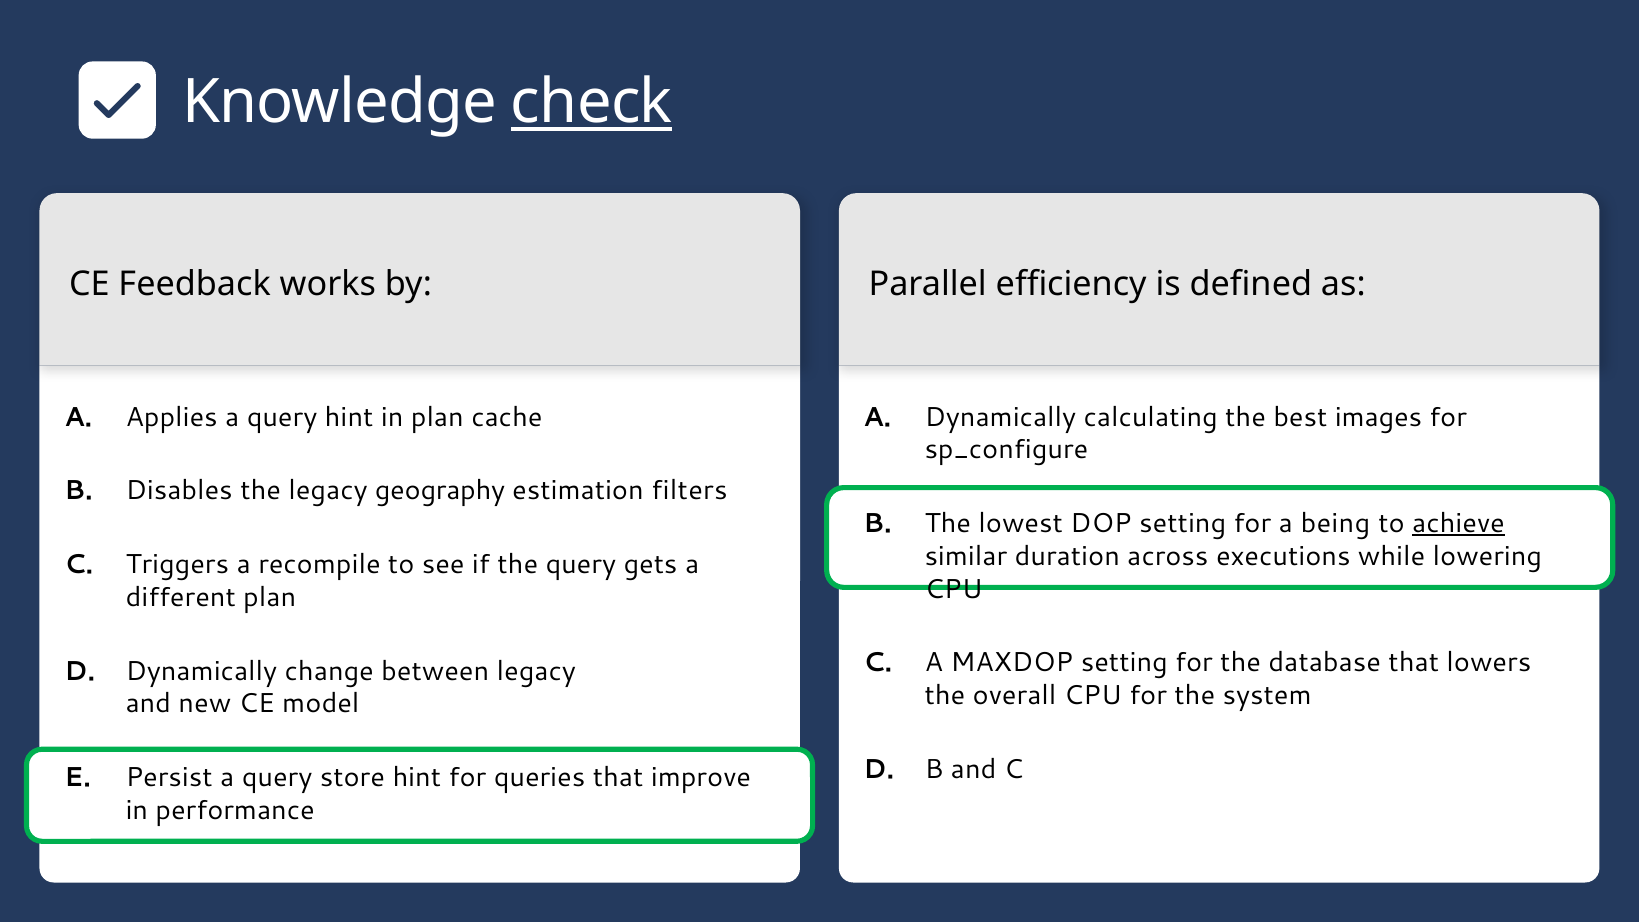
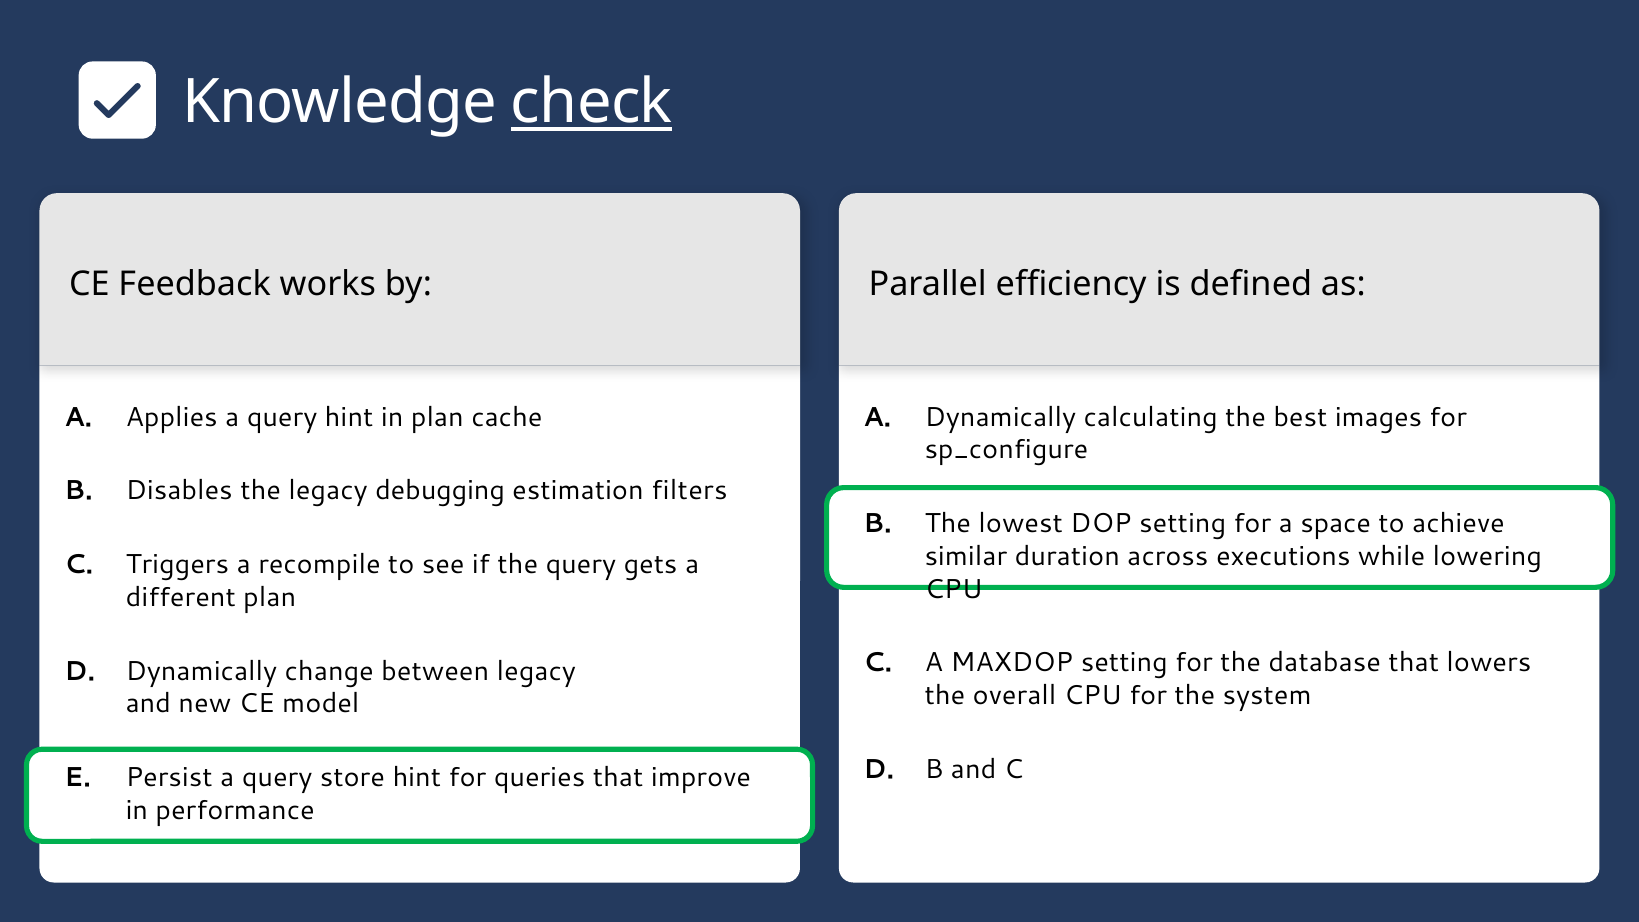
geography: geography -> debugging
being: being -> space
achieve underline: present -> none
